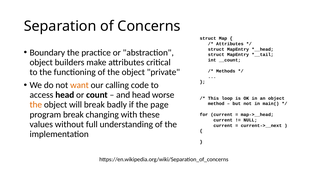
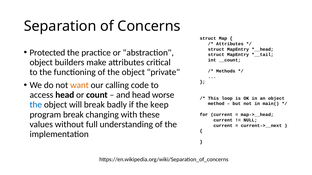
Boundary: Boundary -> Protected
the at (36, 105) colour: orange -> blue
page: page -> keep
